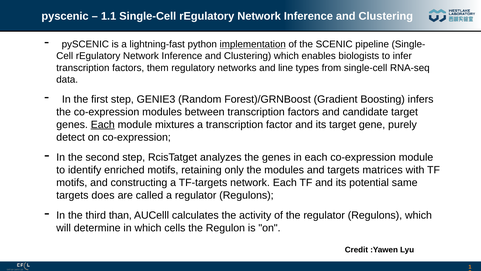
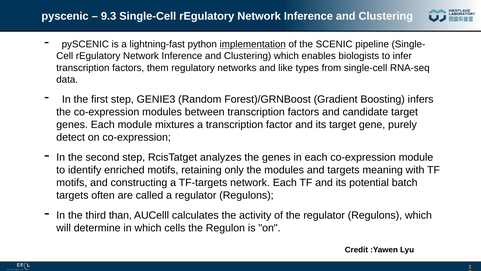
1.1: 1.1 -> 9.3
line: line -> like
Each at (103, 124) underline: present -> none
matrices: matrices -> meaning
same: same -> batch
does: does -> often
